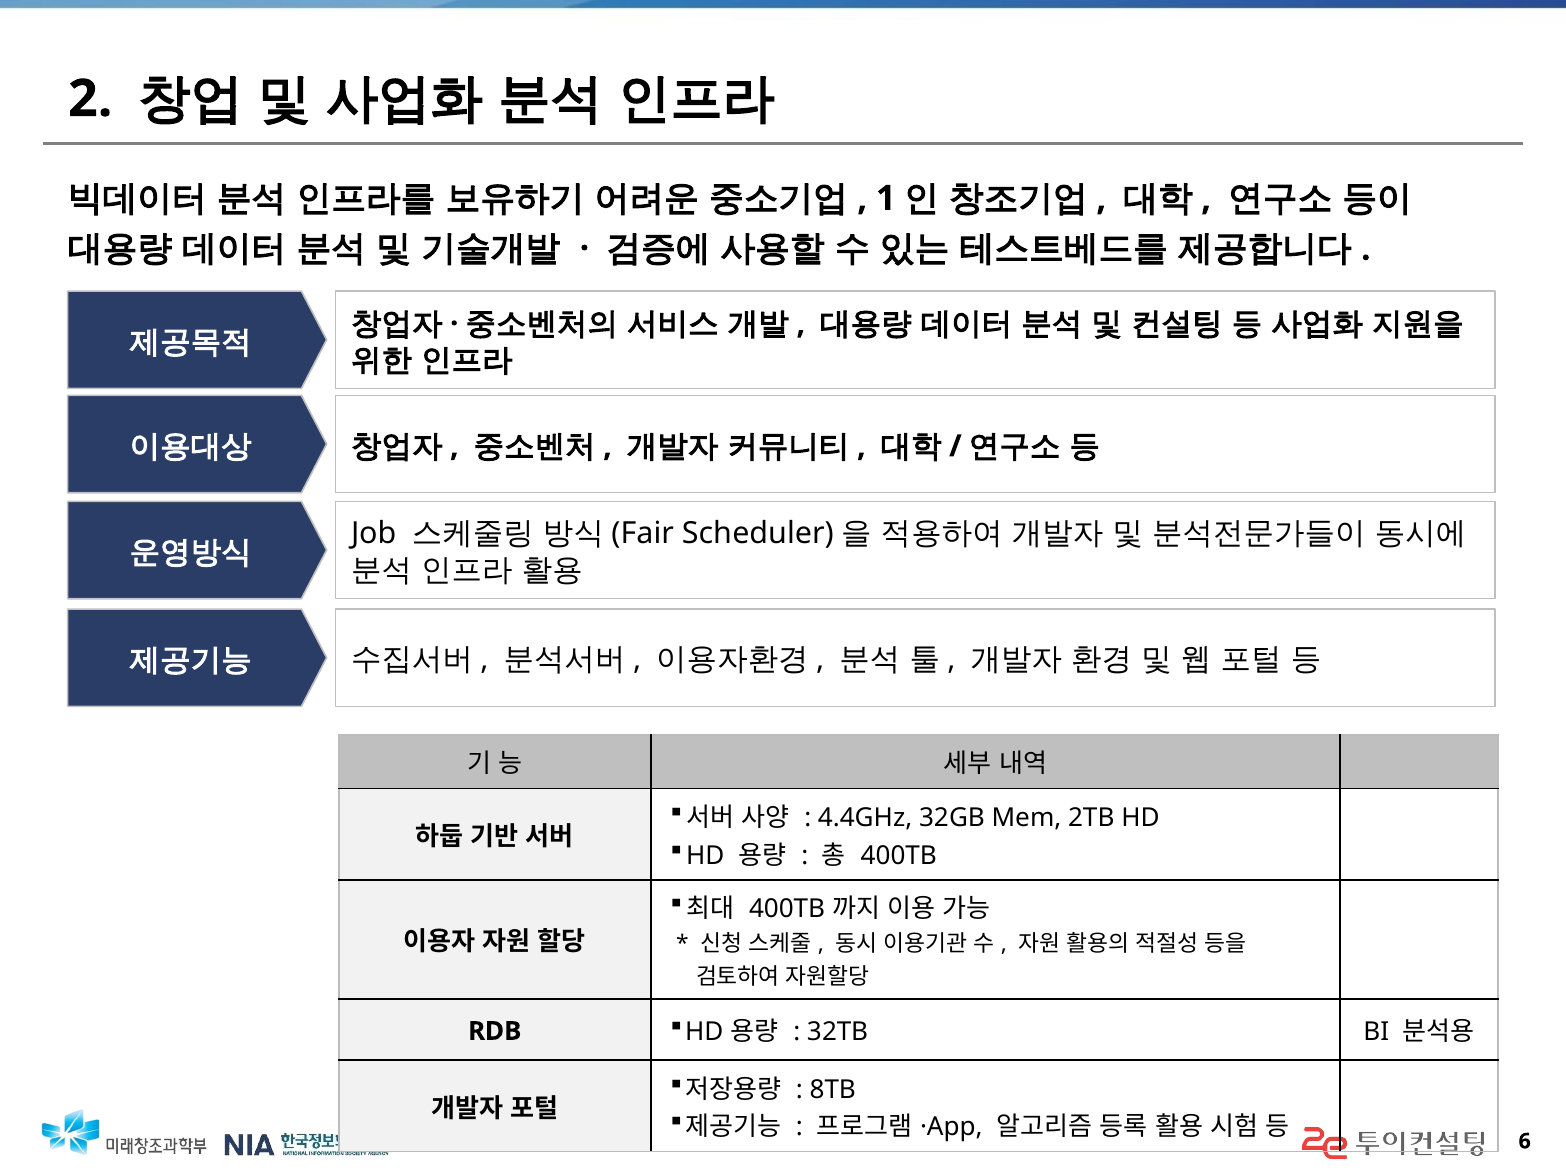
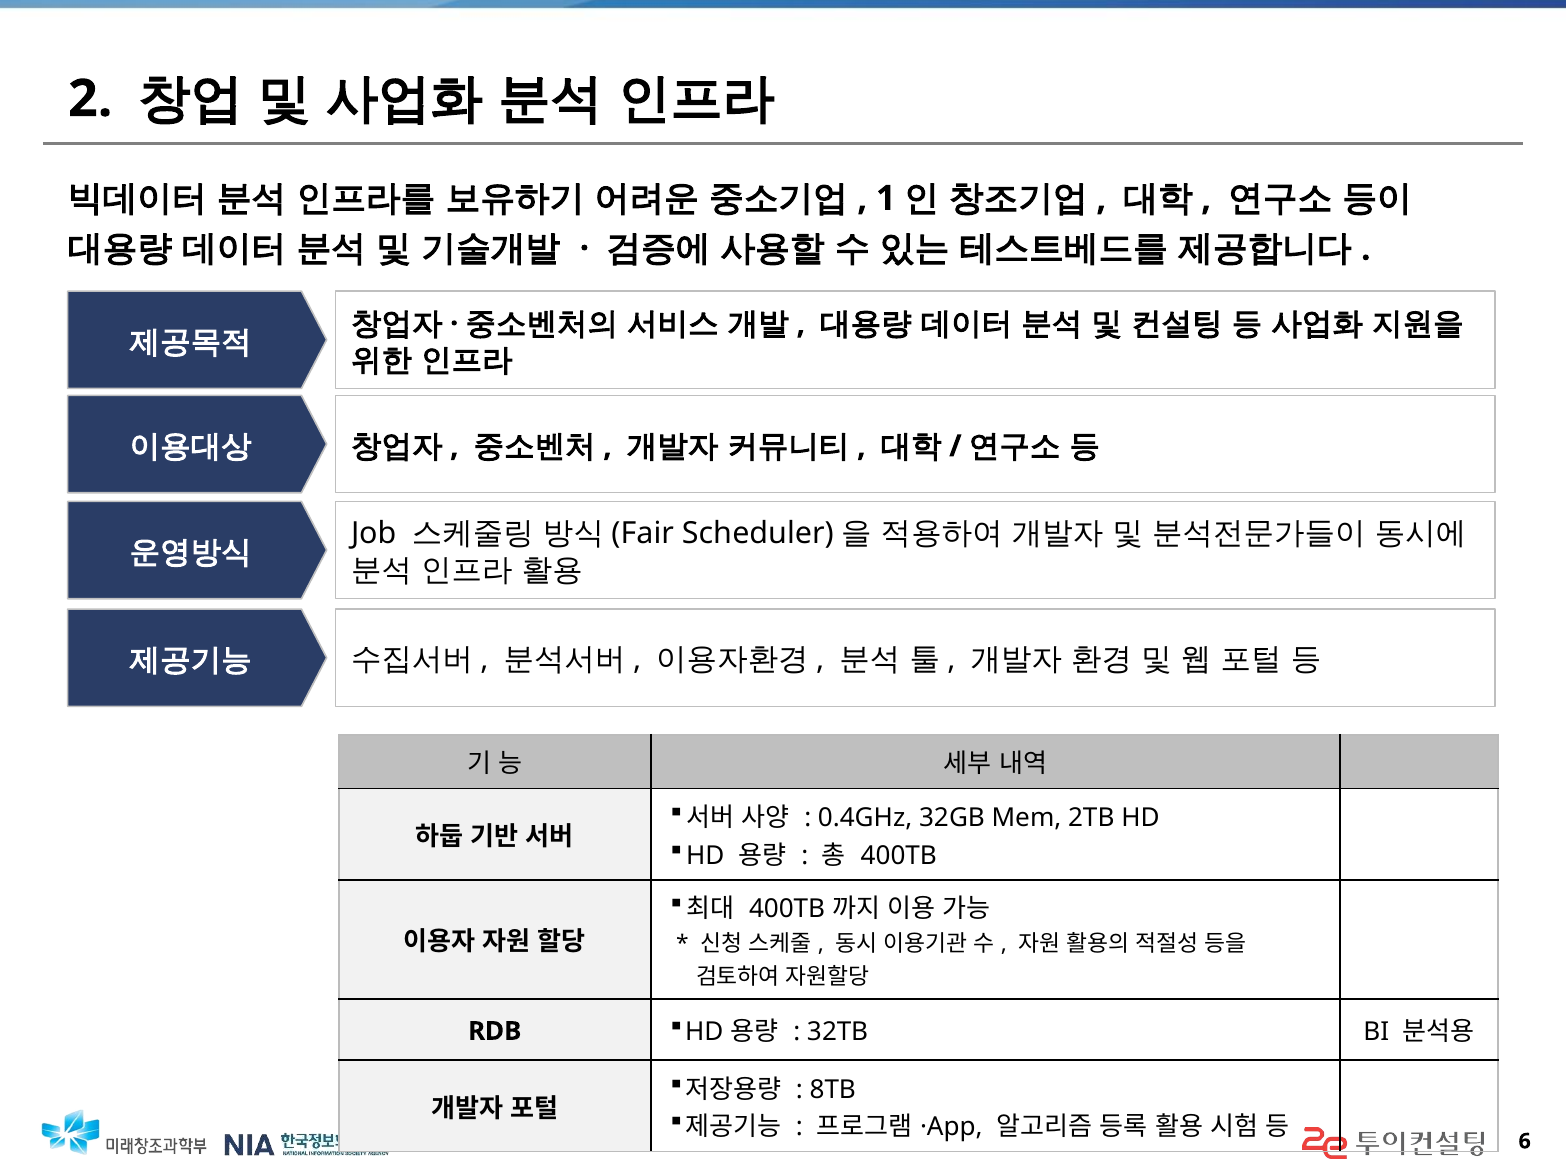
4.4GHz: 4.4GHz -> 0.4GHz
